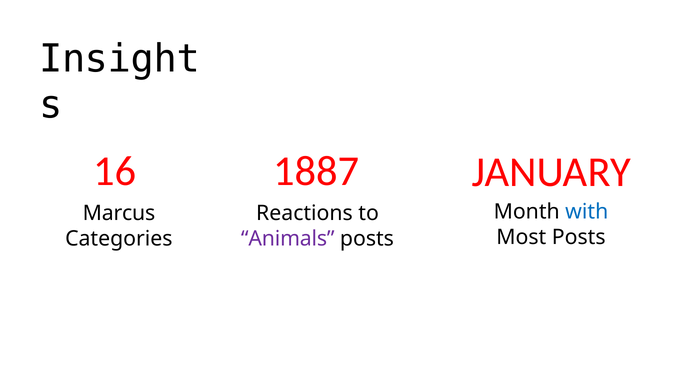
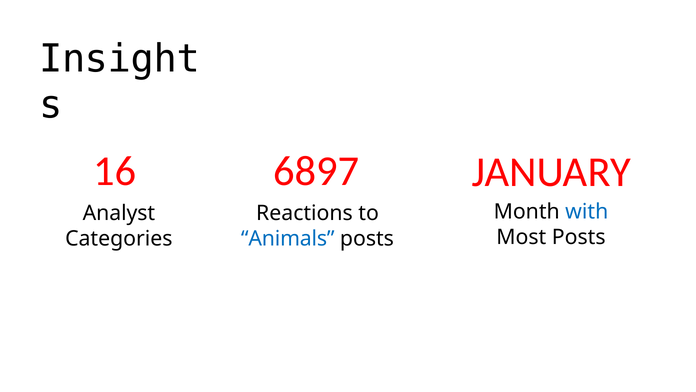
1887: 1887 -> 6897
Marcus: Marcus -> Analyst
Animals colour: purple -> blue
